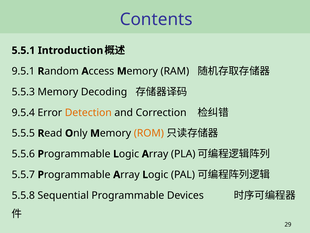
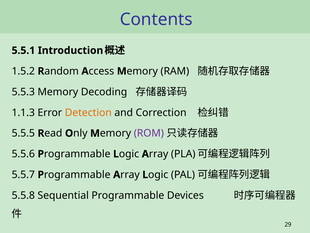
9.5.1: 9.5.1 -> 1.5.2
9.5.4: 9.5.4 -> 1.1.3
ROM colour: orange -> purple
